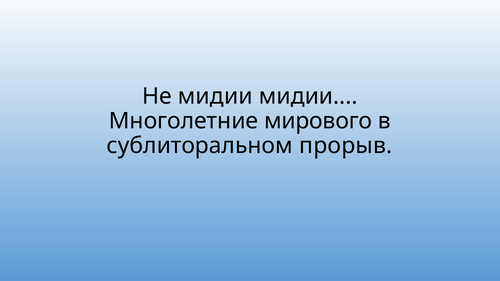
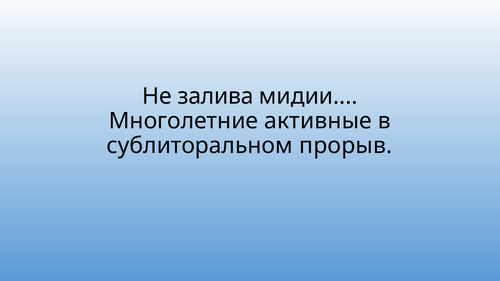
Не мидии: мидии -> залива
мирового: мирового -> активные
